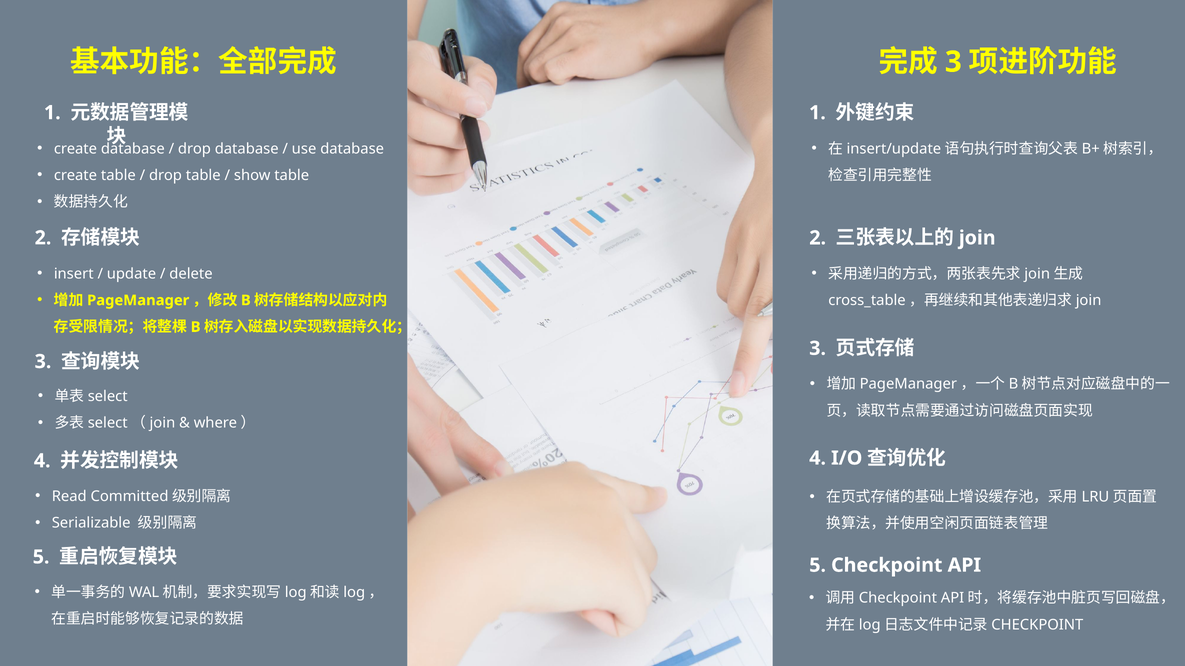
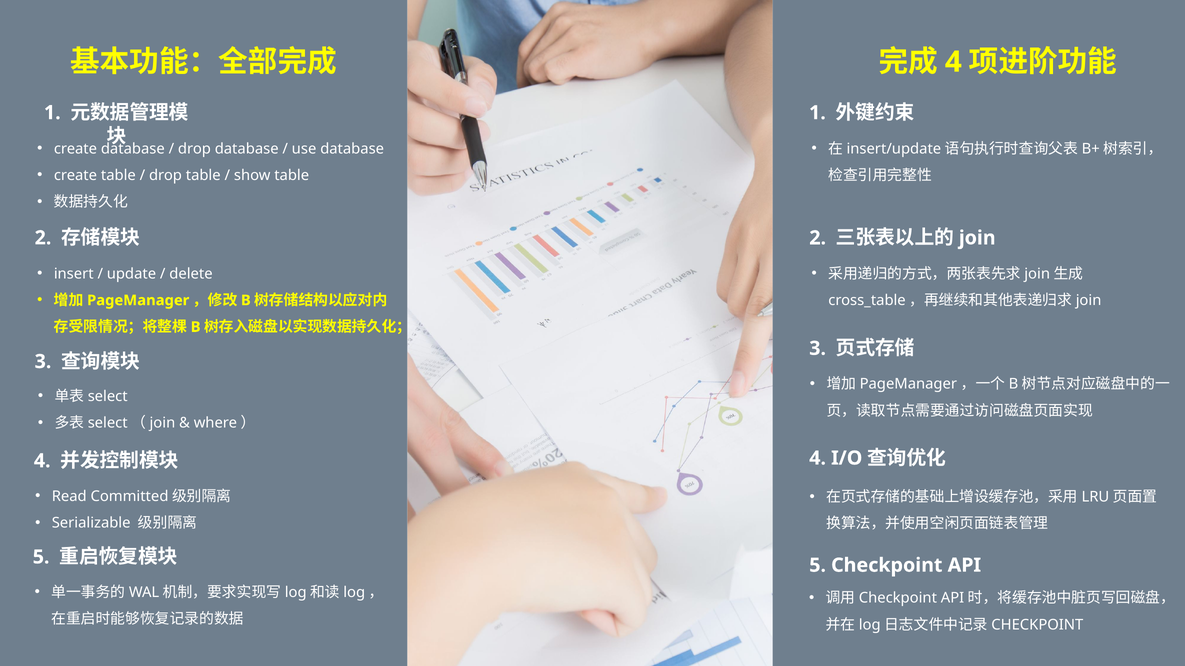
3 at (953, 62): 3 -> 4
